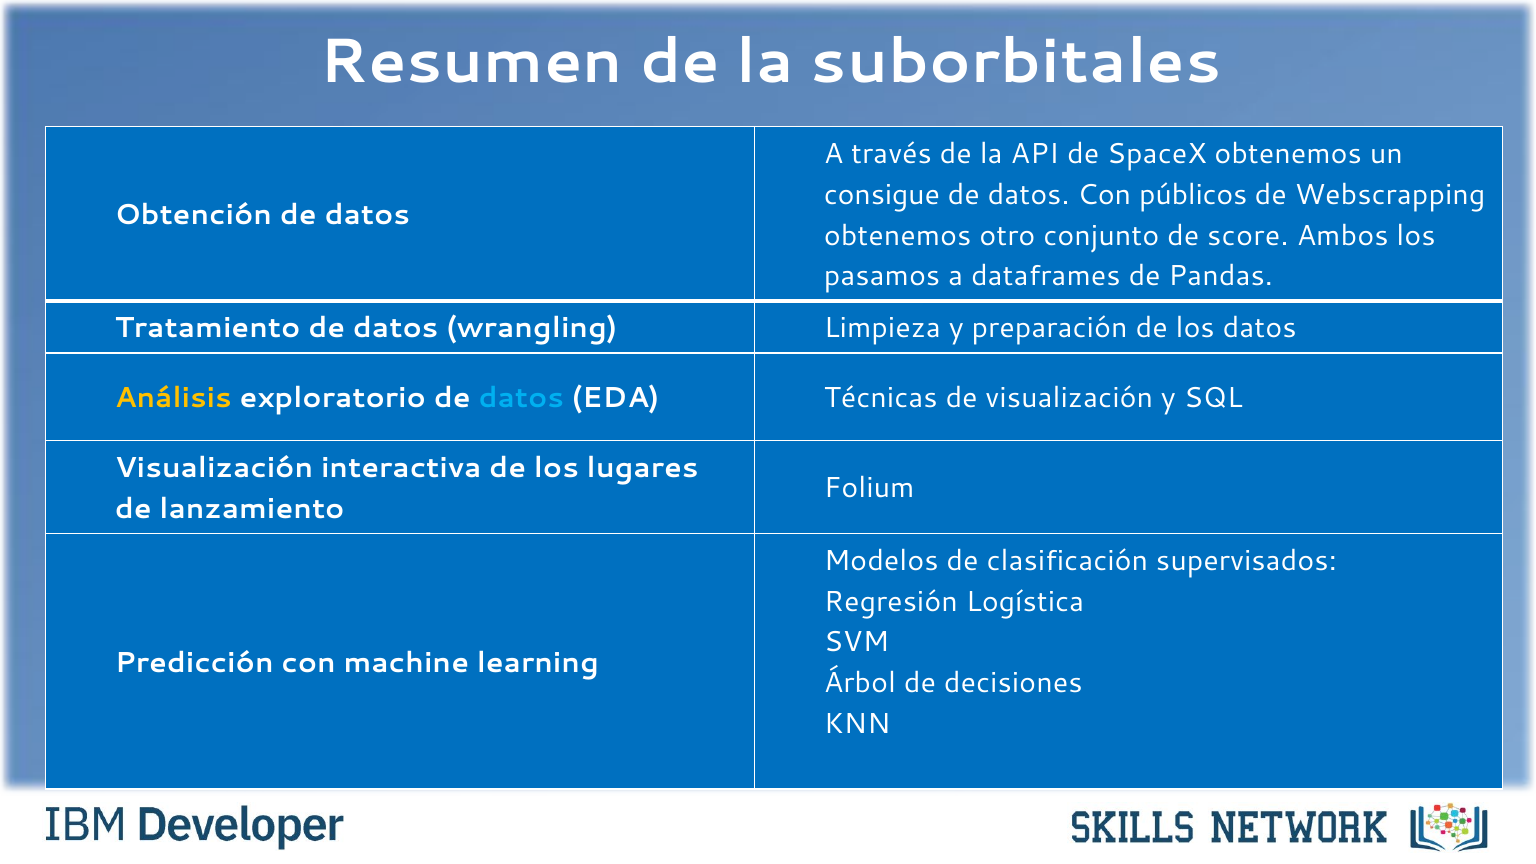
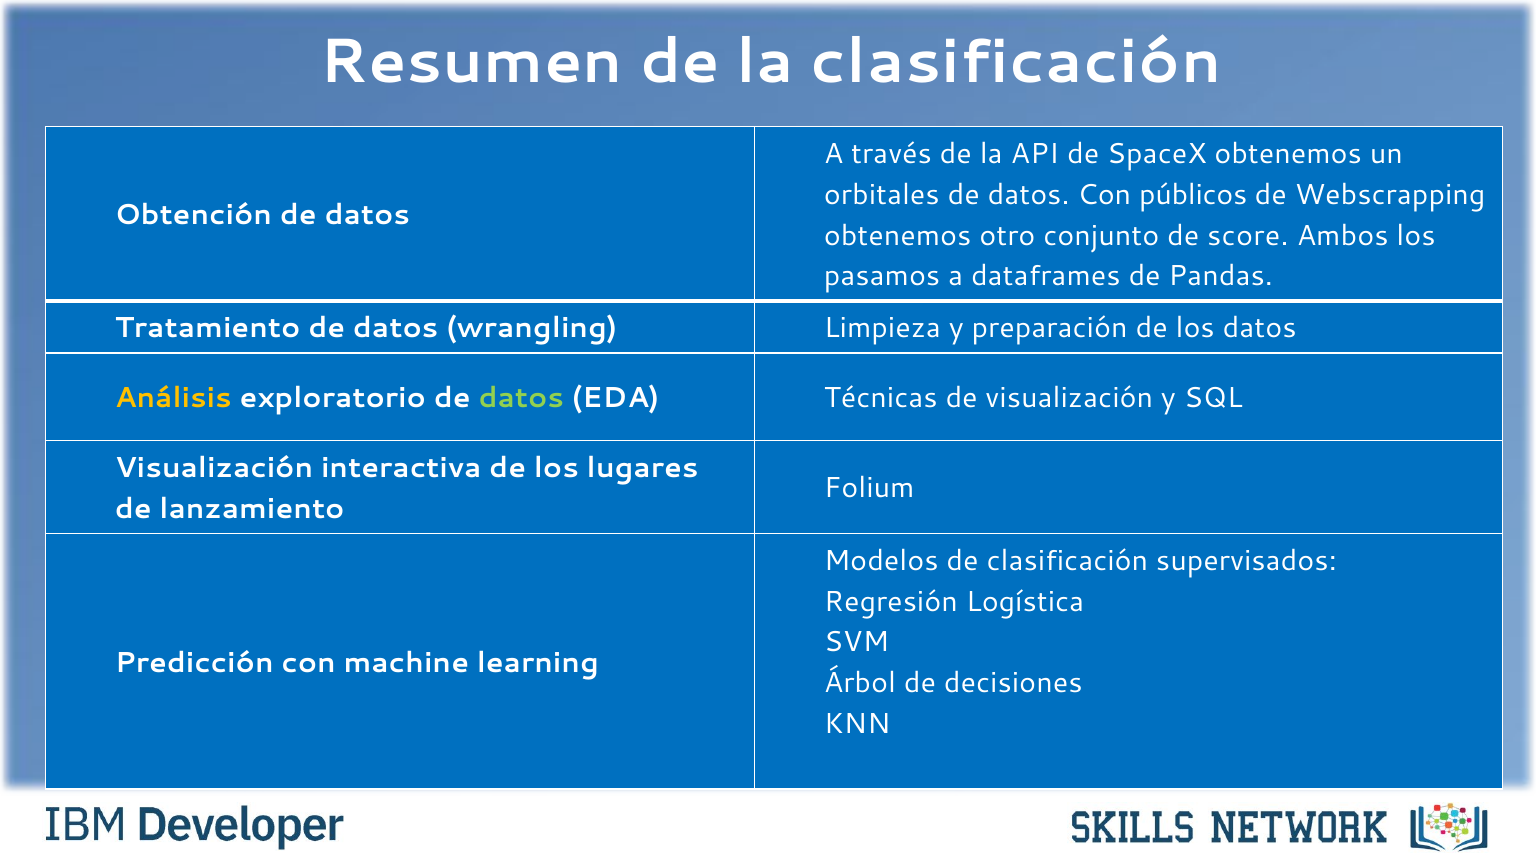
la suborbitales: suborbitales -> clasificación
consigue: consigue -> orbitales
datos at (521, 398) colour: light blue -> light green
